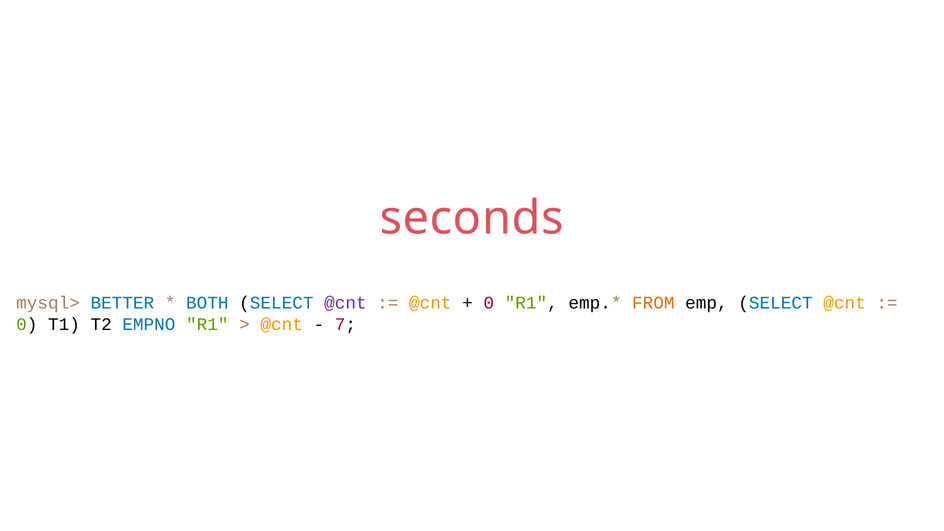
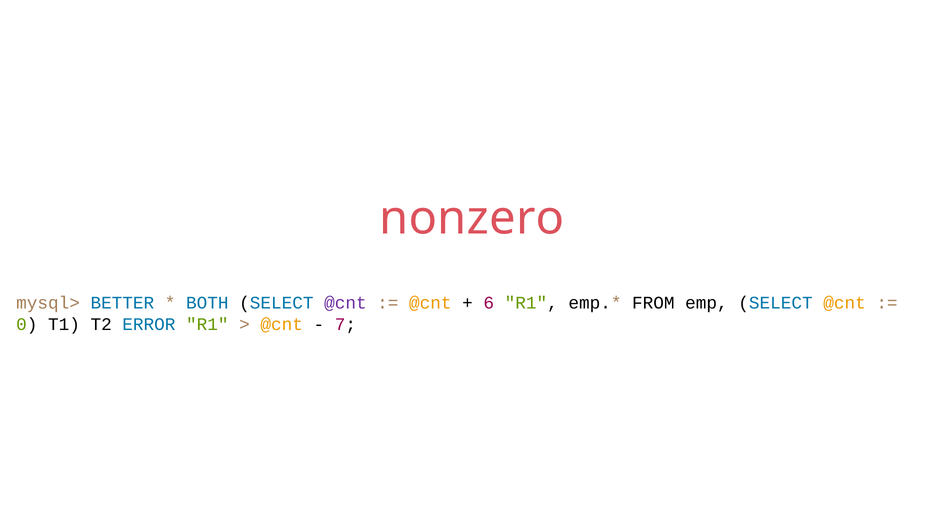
seconds: seconds -> nonzero
0 at (489, 303): 0 -> 6
FROM colour: orange -> black
EMPNO: EMPNO -> ERROR
